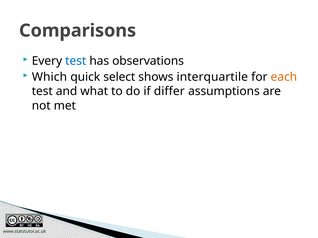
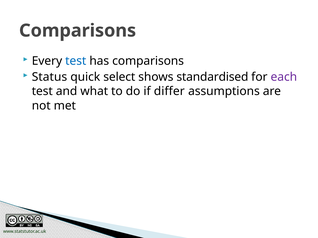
has observations: observations -> comparisons
Which: Which -> Status
interquartile: interquartile -> standardised
each colour: orange -> purple
